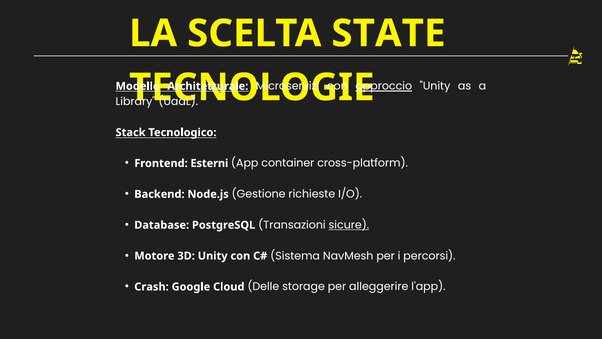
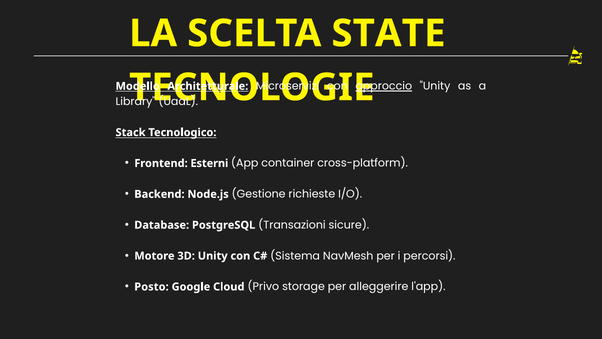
sicure underline: present -> none
Crash: Crash -> Posto
Delle: Delle -> Privo
